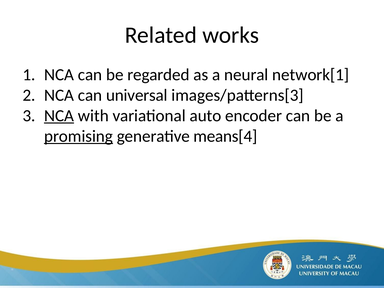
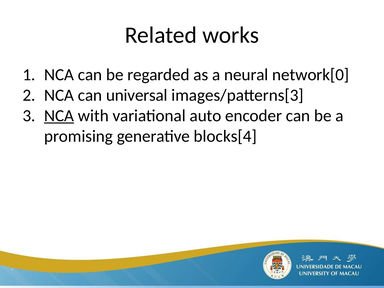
network[1: network[1 -> network[0
promising underline: present -> none
means[4: means[4 -> blocks[4
